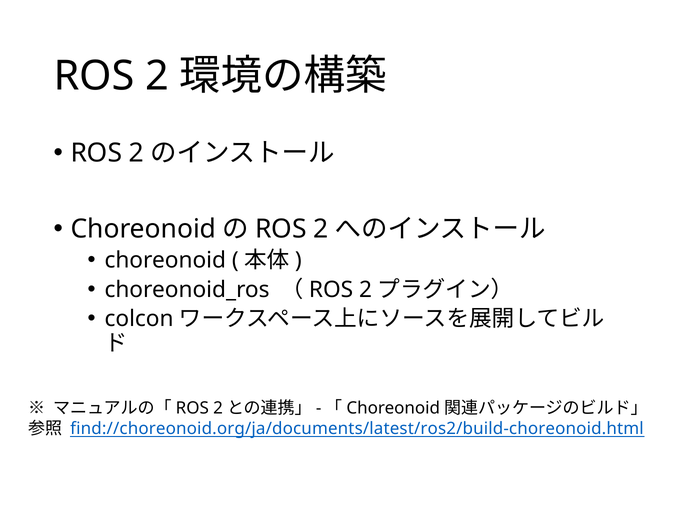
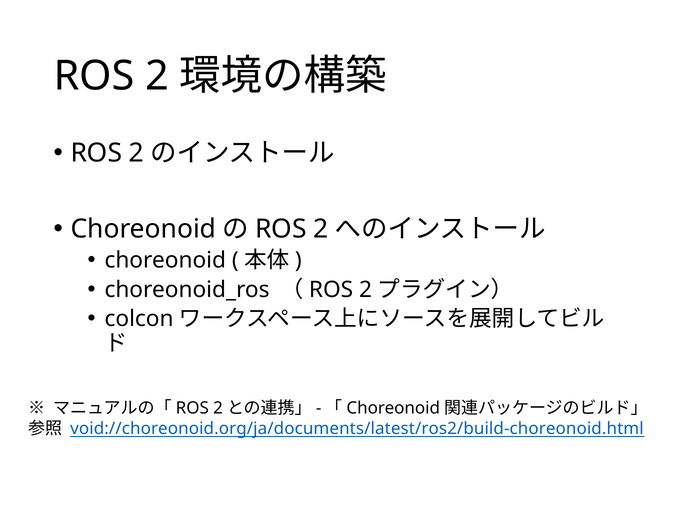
find://choreonoid.org/ja/documents/latest/ros2/build-choreonoid.html: find://choreonoid.org/ja/documents/latest/ros2/build-choreonoid.html -> void://choreonoid.org/ja/documents/latest/ros2/build-choreonoid.html
